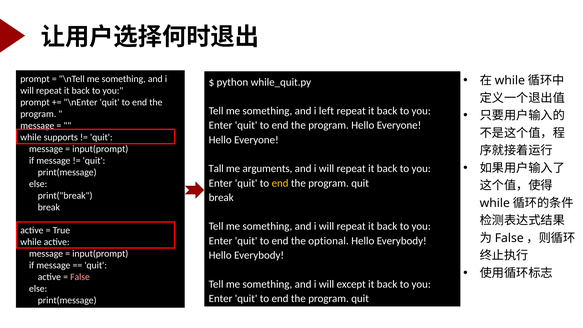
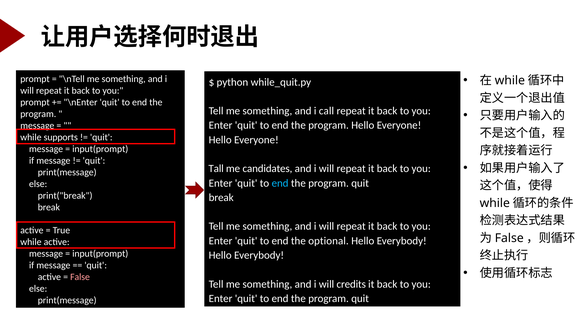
left: left -> call
arguments: arguments -> candidates
end at (280, 183) colour: yellow -> light blue
except: except -> credits
